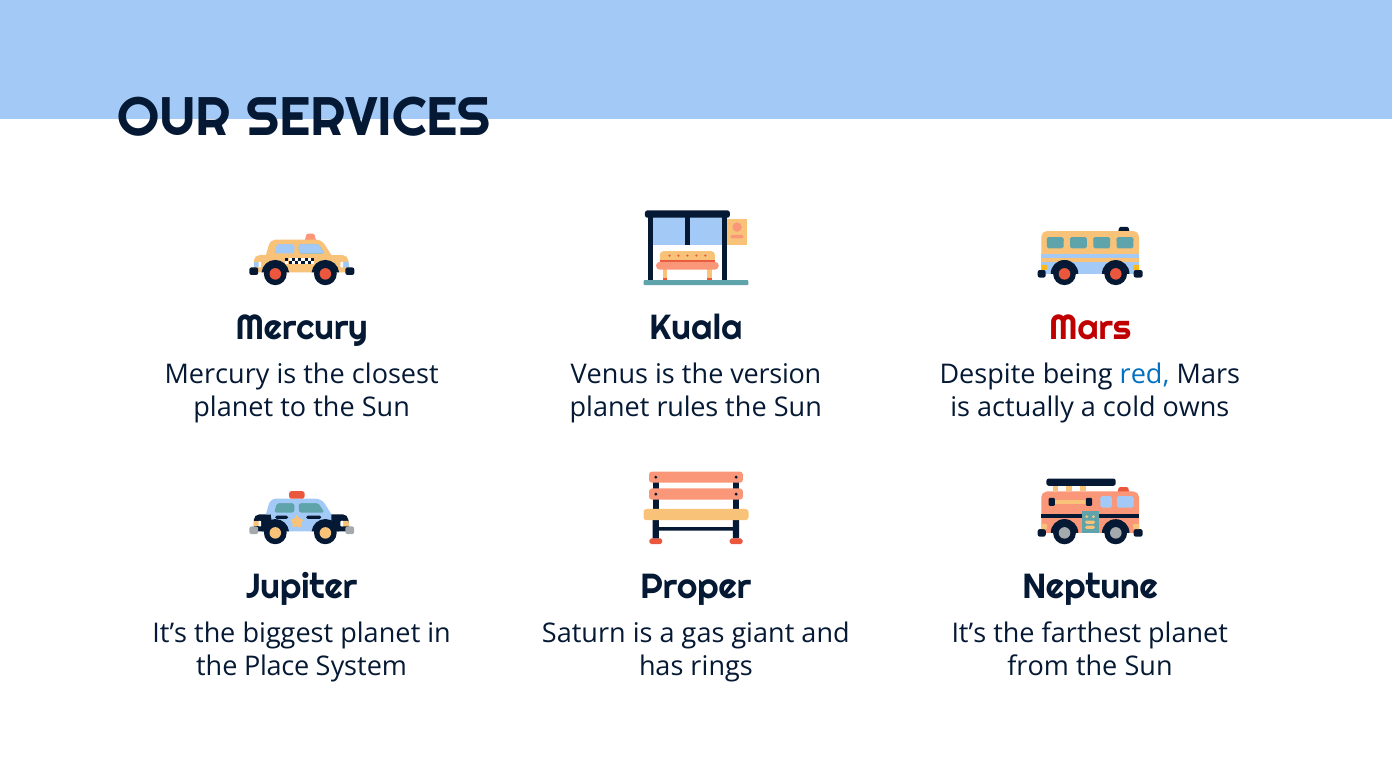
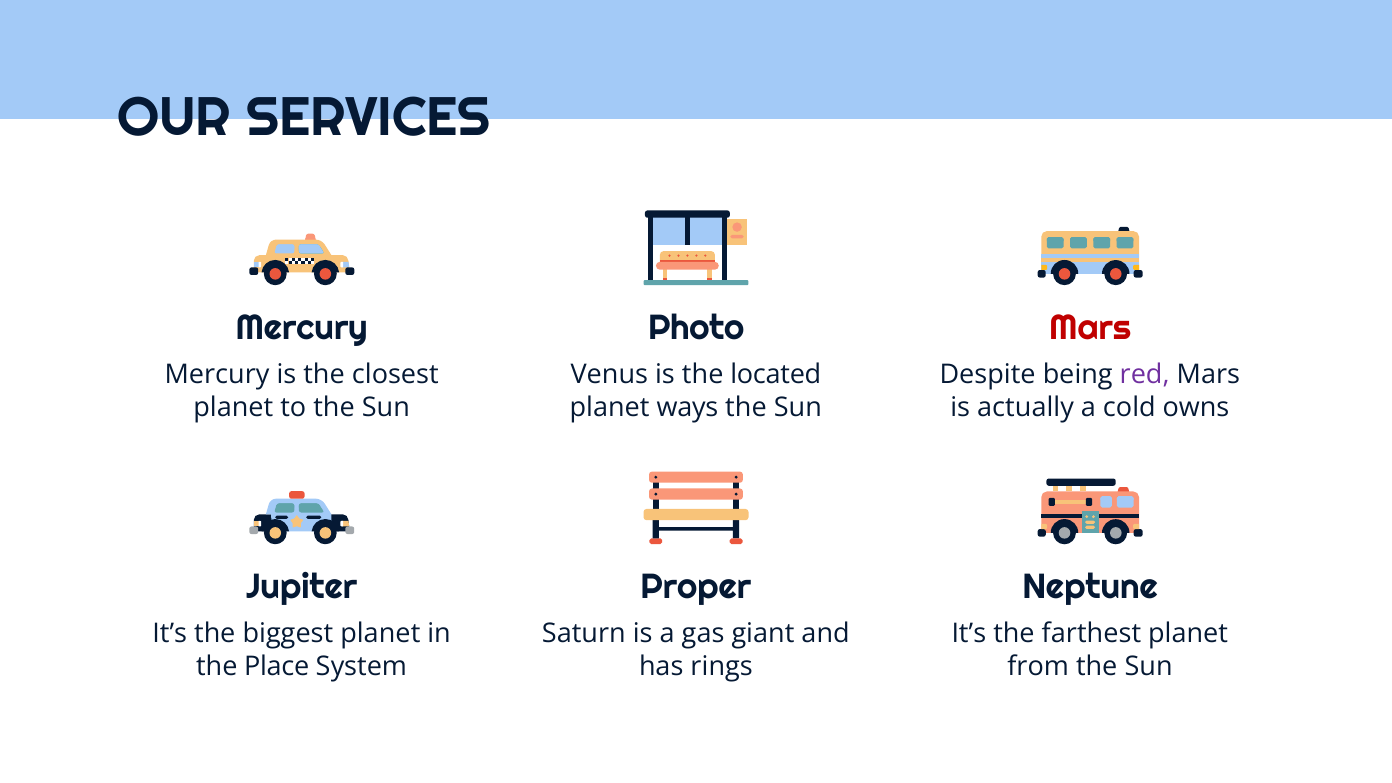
Kuala: Kuala -> Photo
version: version -> located
red colour: blue -> purple
rules: rules -> ways
